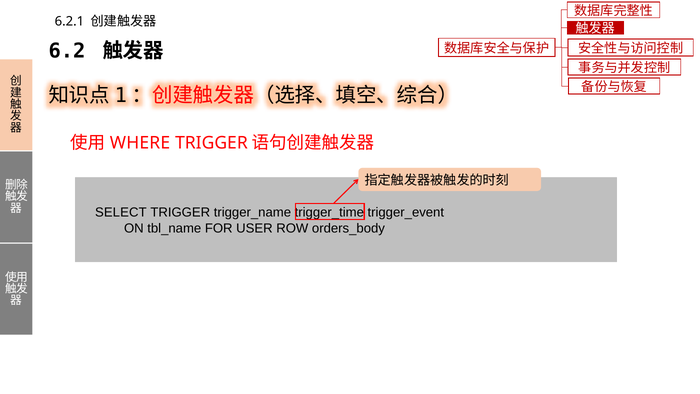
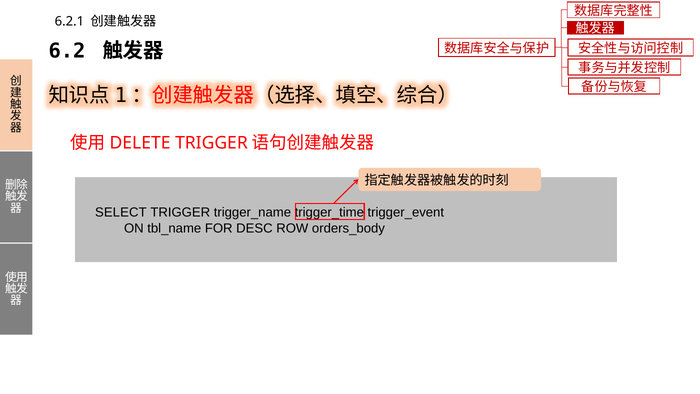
WHERE: WHERE -> DELETE
USER: USER -> DESC
